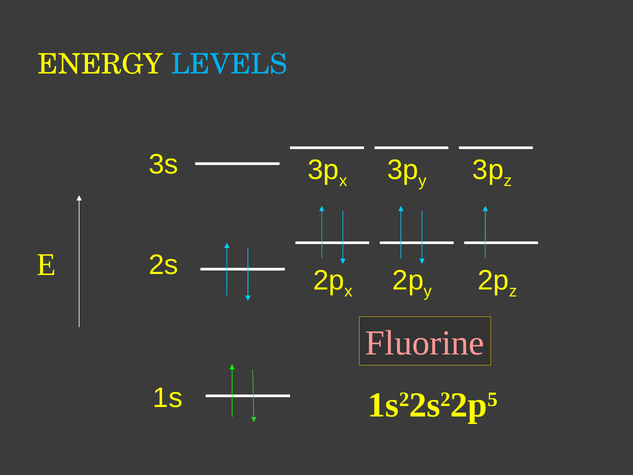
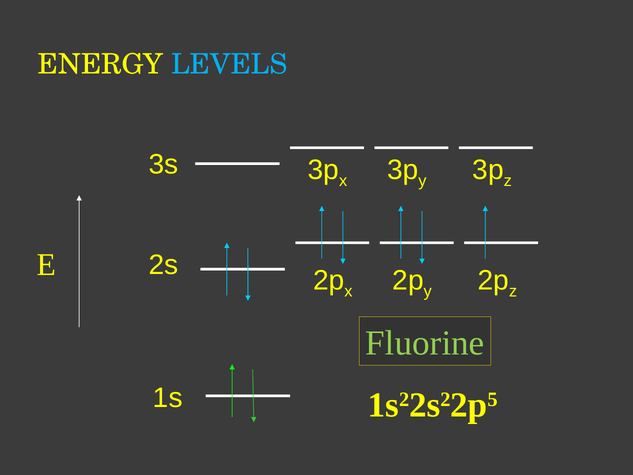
Fluorine colour: pink -> light green
